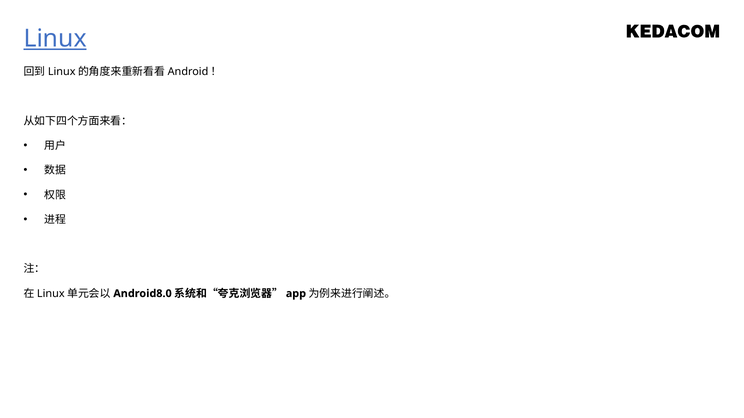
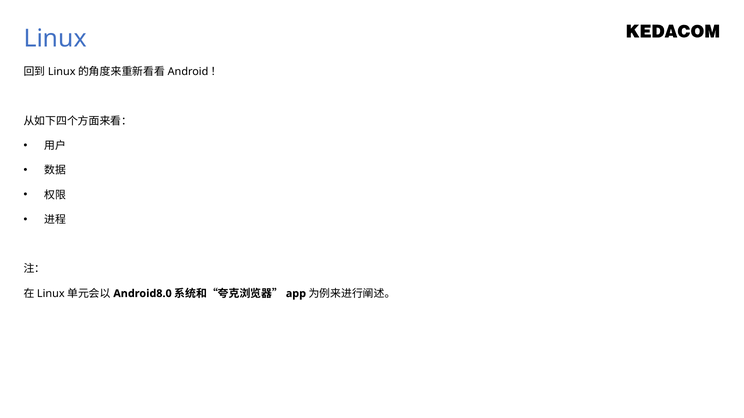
Linux underline: present -> none
